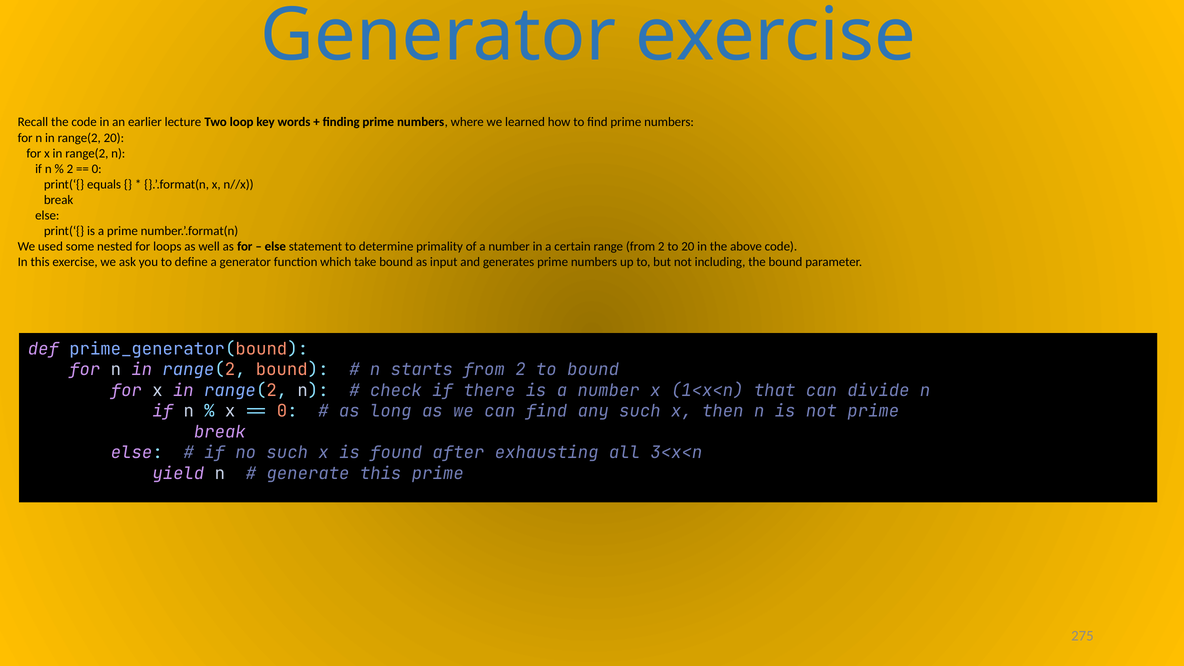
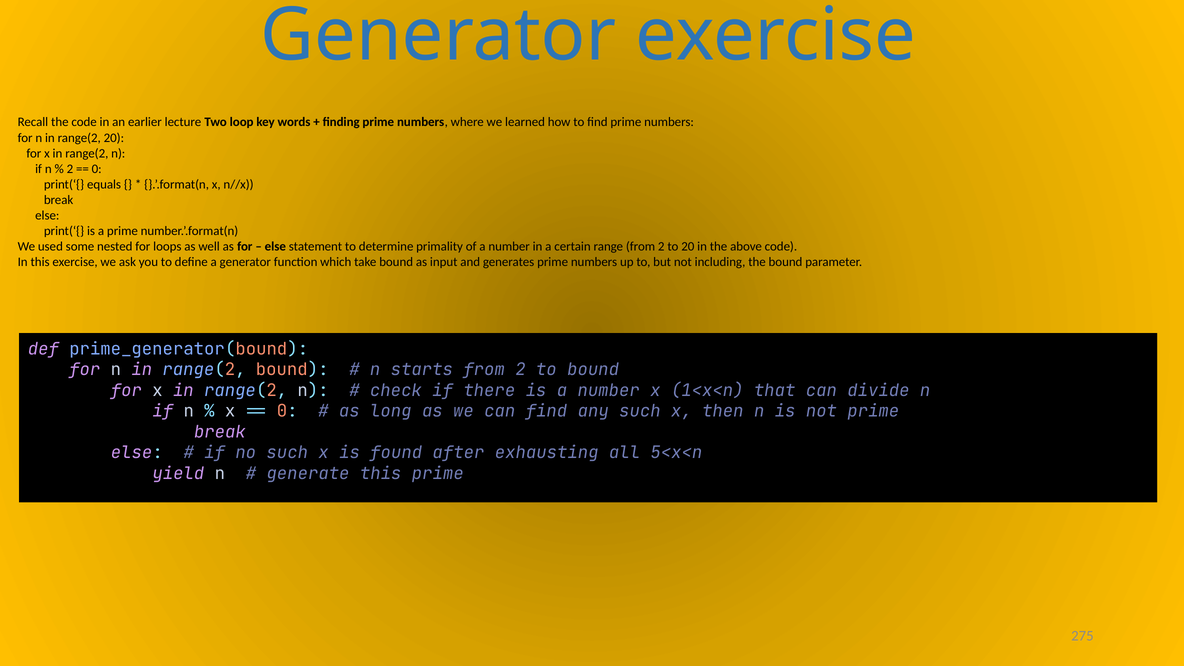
3<x<n: 3<x<n -> 5<x<n
